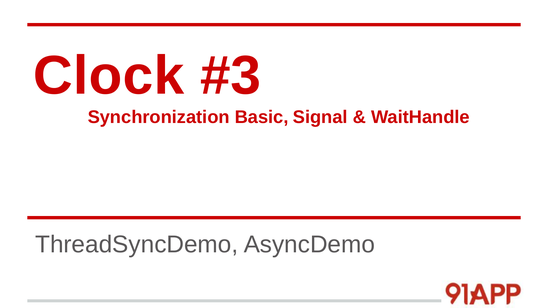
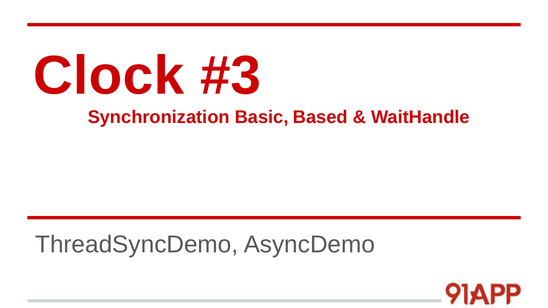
Signal: Signal -> Based
